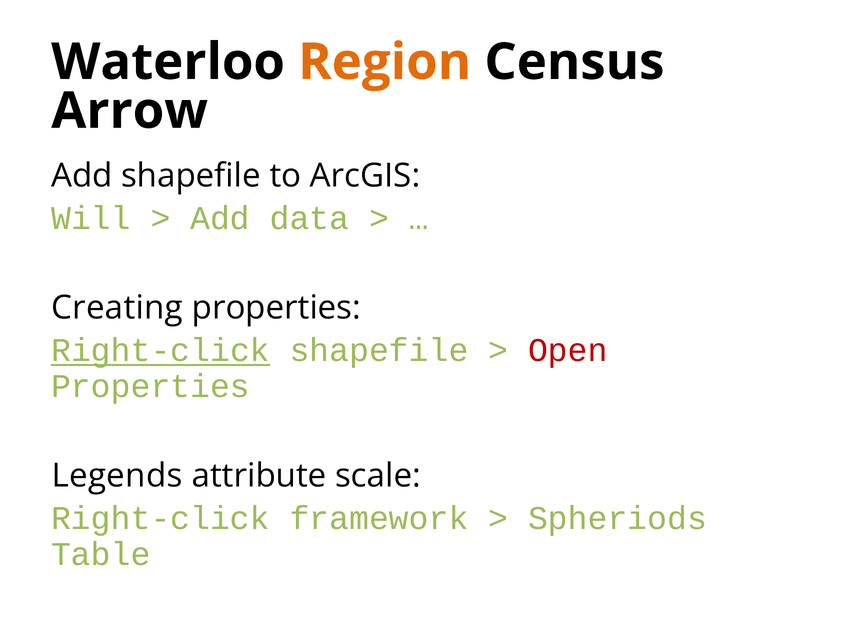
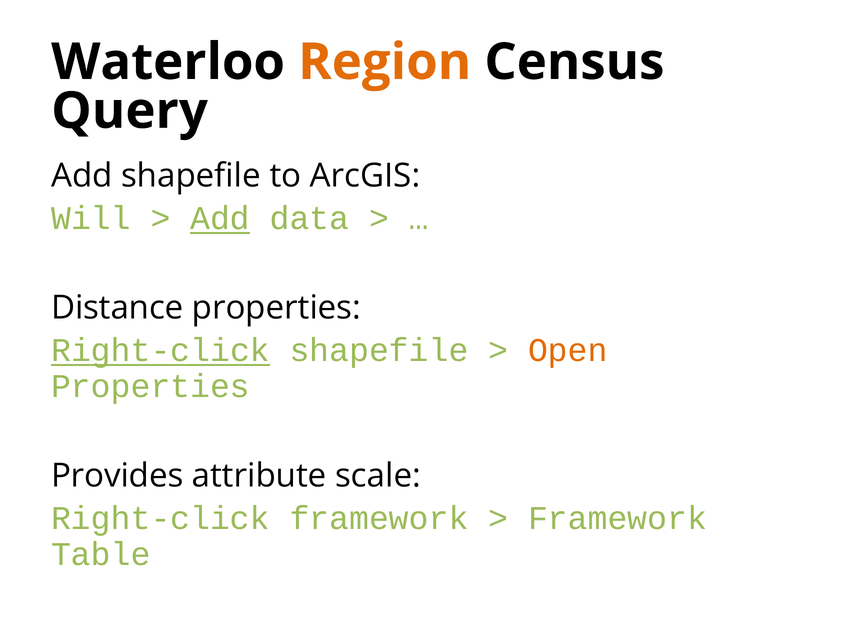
Arrow: Arrow -> Query
Add at (220, 218) underline: none -> present
Creating: Creating -> Distance
Open colour: red -> orange
Legends: Legends -> Provides
Spheriods at (617, 518): Spheriods -> Framework
